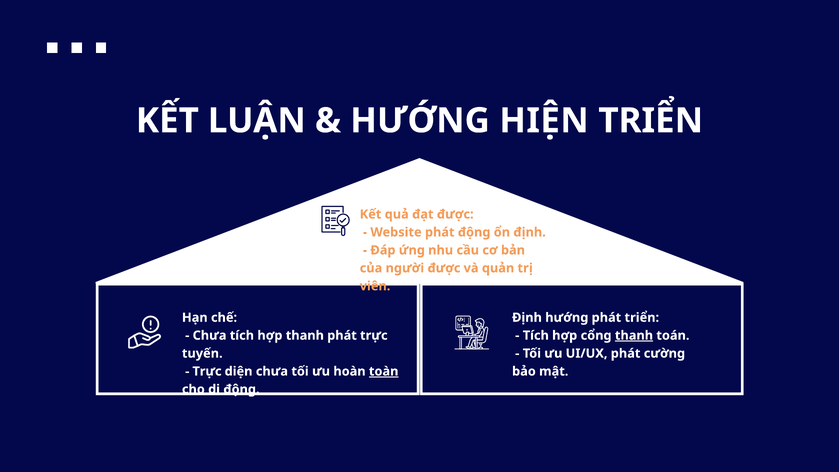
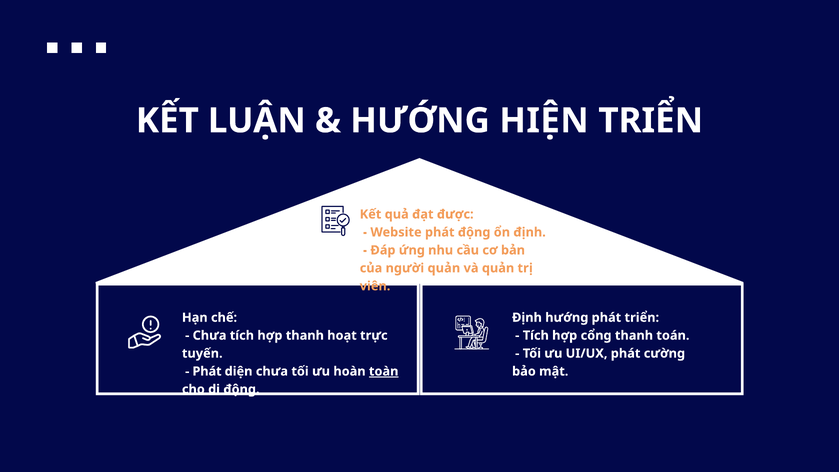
người được: được -> quản
thanh phát: phát -> hoạt
thanh at (634, 335) underline: present -> none
Trực at (207, 371): Trực -> Phát
